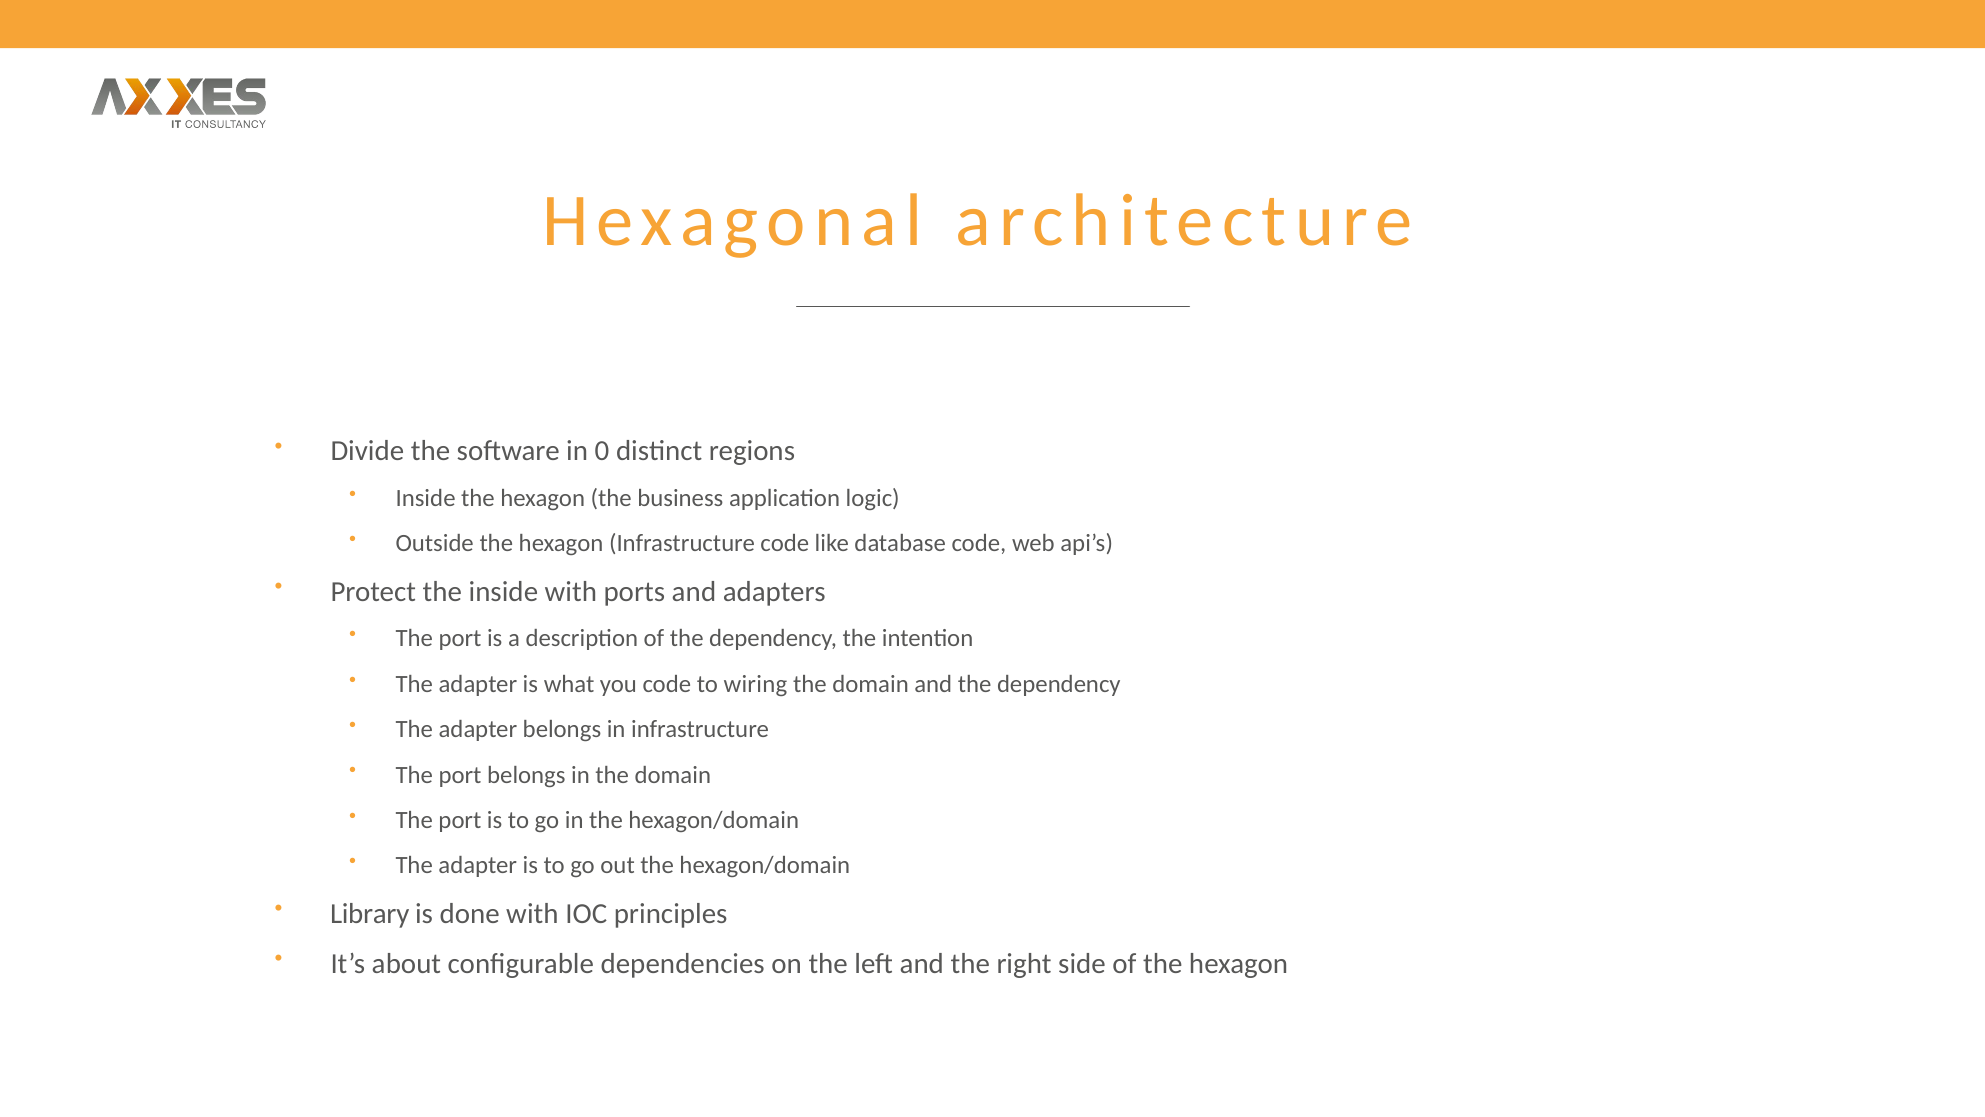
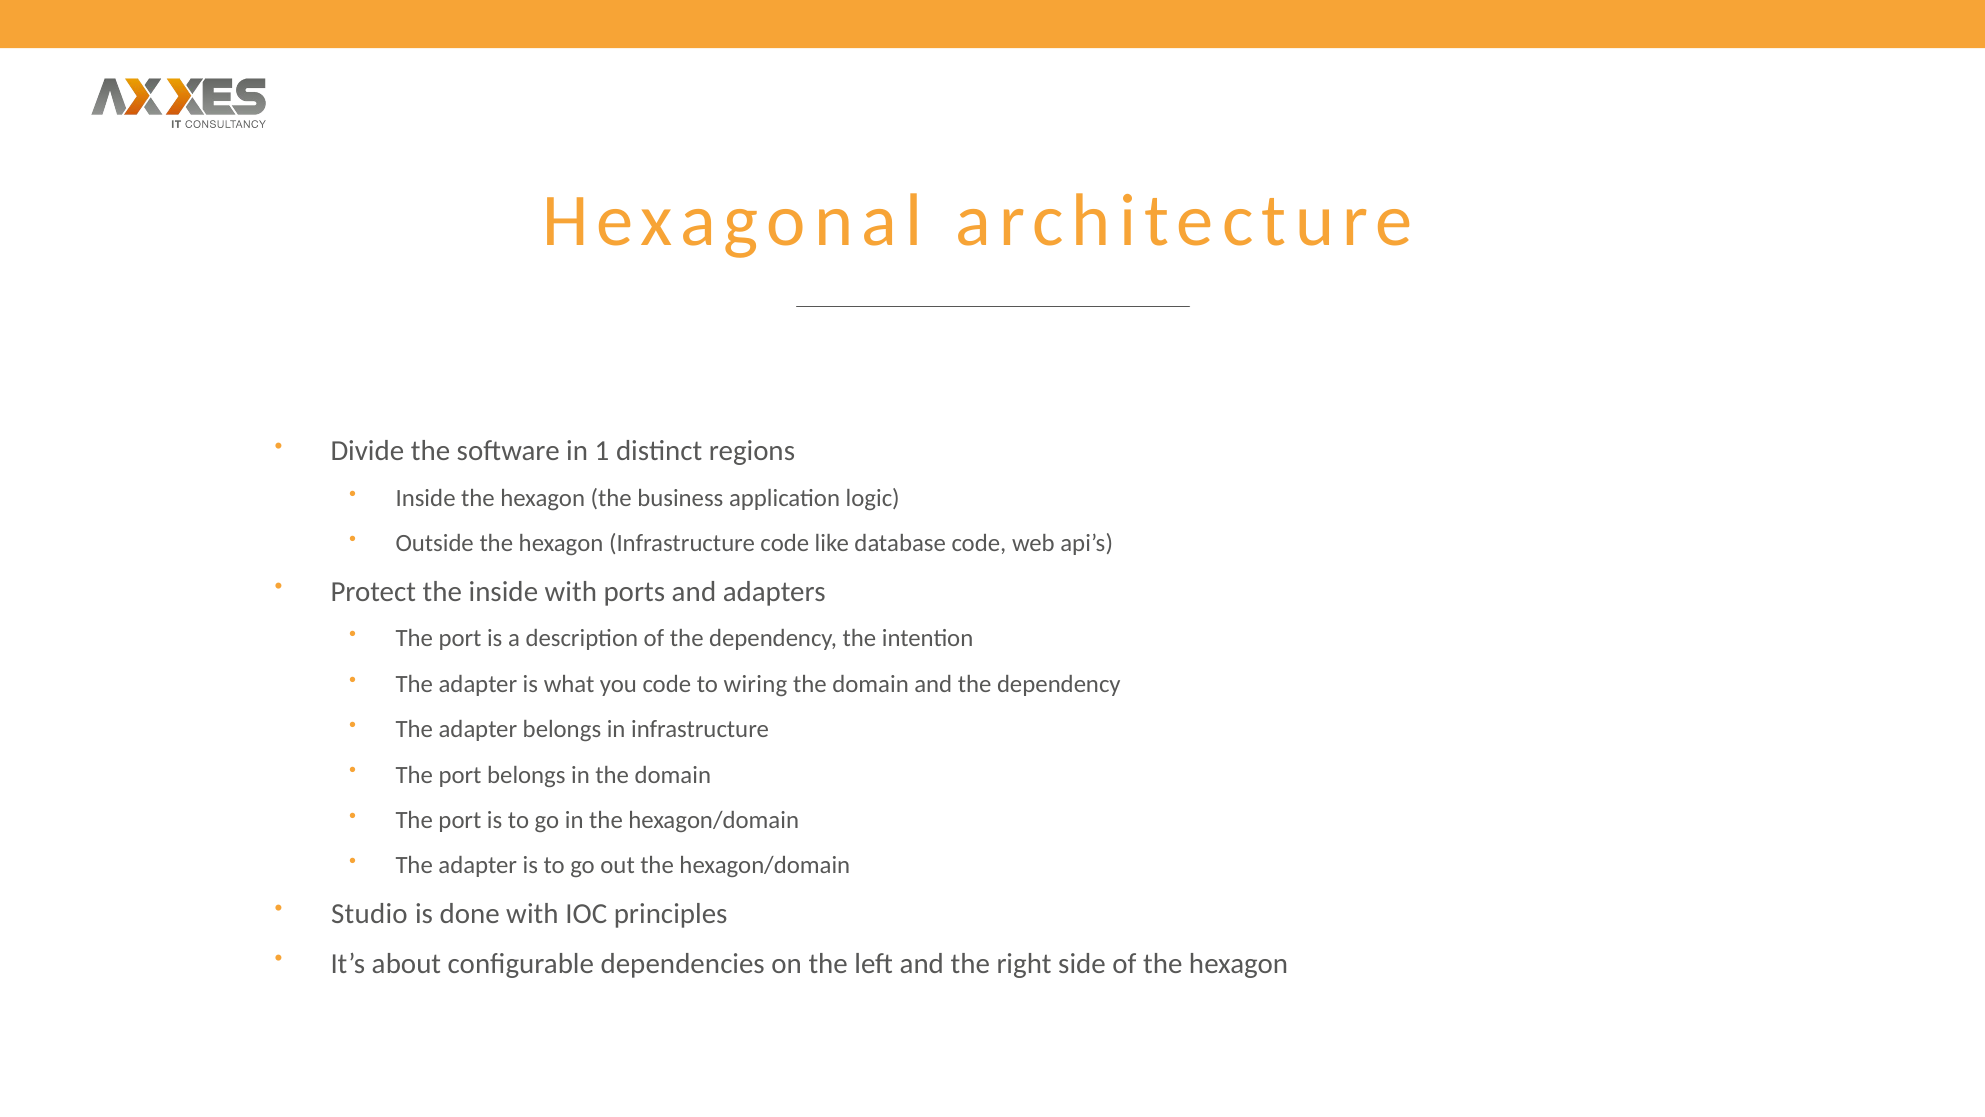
0: 0 -> 1
Library: Library -> Studio
